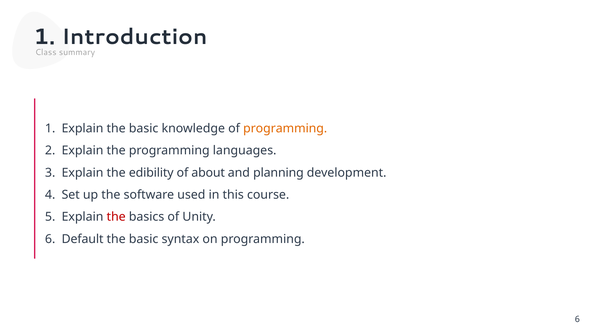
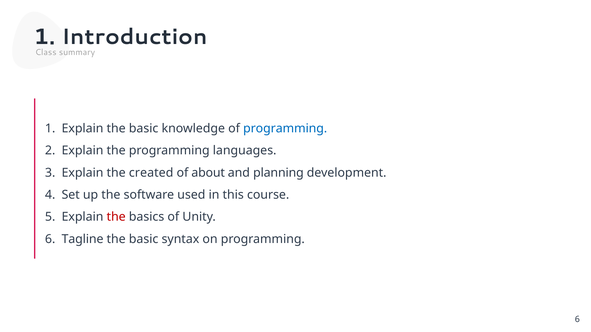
programming at (285, 129) colour: orange -> blue
edibility: edibility -> created
Default: Default -> Tagline
